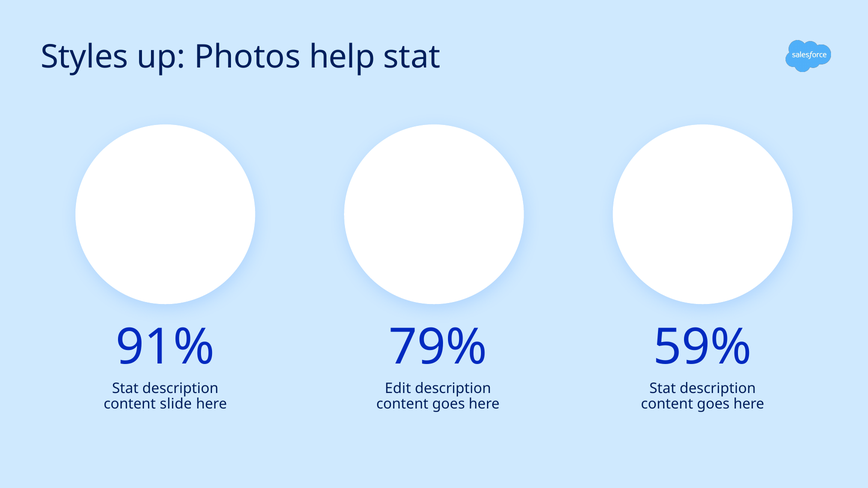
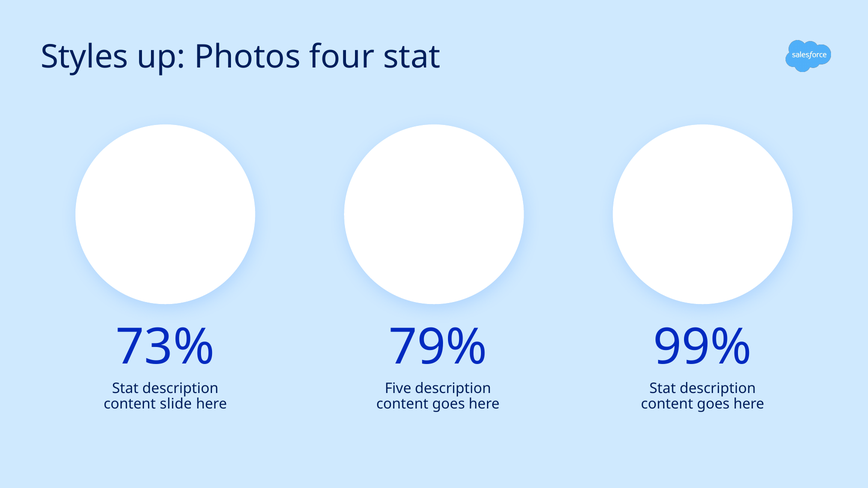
help: help -> four
91%: 91% -> 73%
59%: 59% -> 99%
Edit: Edit -> Five
